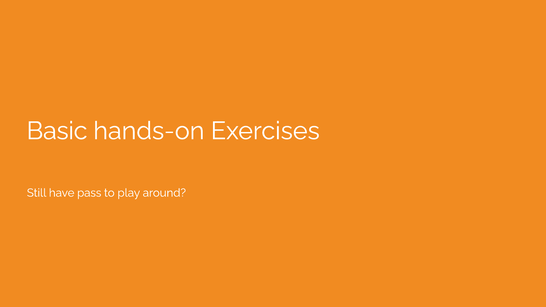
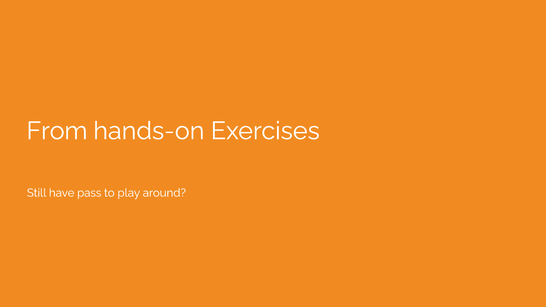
Basic: Basic -> From
